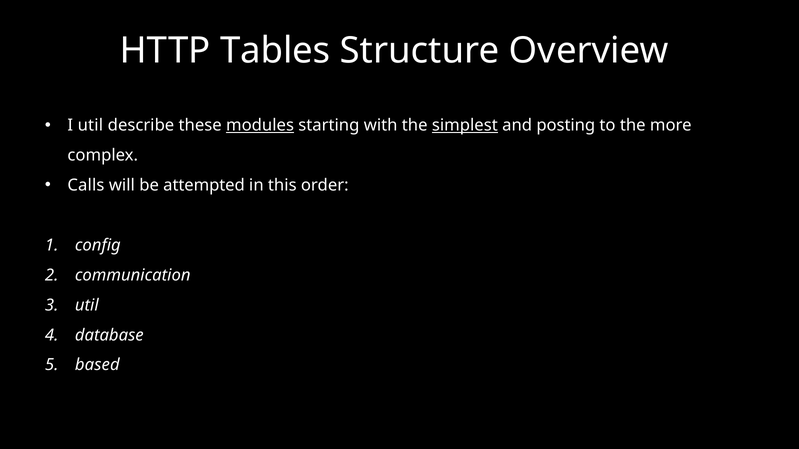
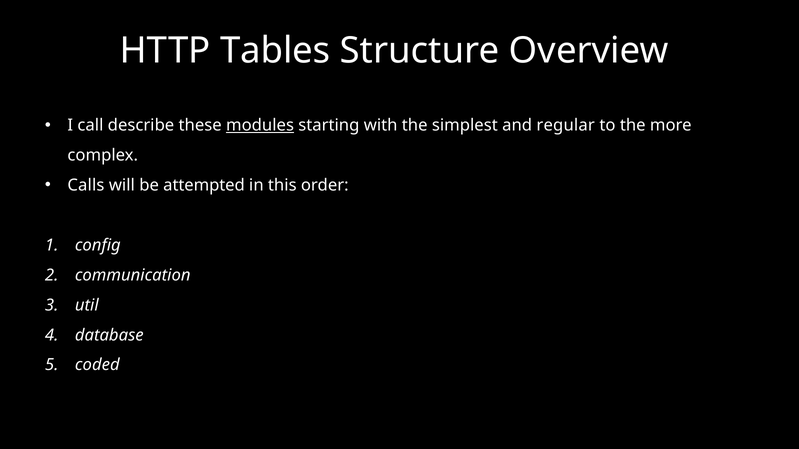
I util: util -> call
simplest underline: present -> none
posting: posting -> regular
based: based -> coded
